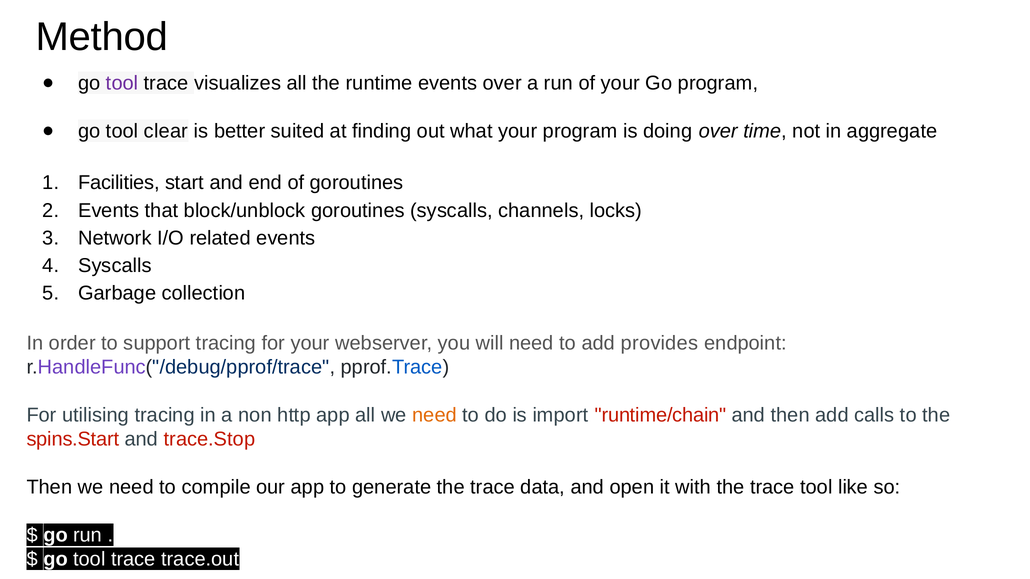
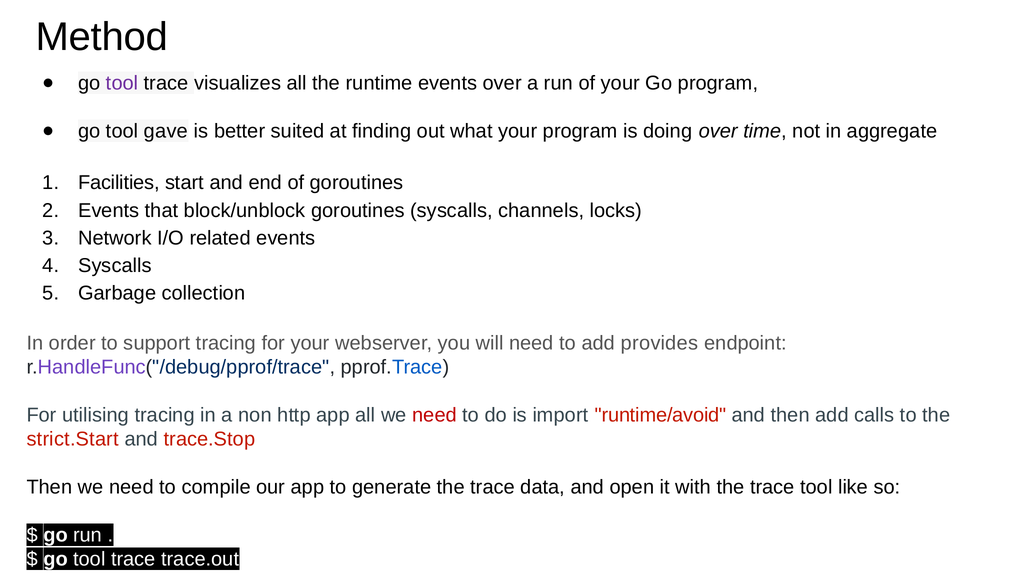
clear: clear -> gave
need at (435, 415) colour: orange -> red
runtime/chain: runtime/chain -> runtime/avoid
spins.Start: spins.Start -> strict.Start
